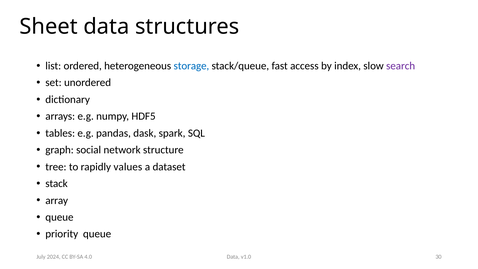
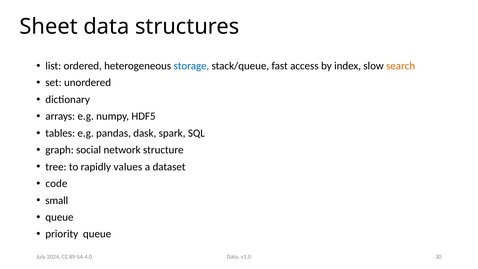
search colour: purple -> orange
stack: stack -> code
array: array -> small
